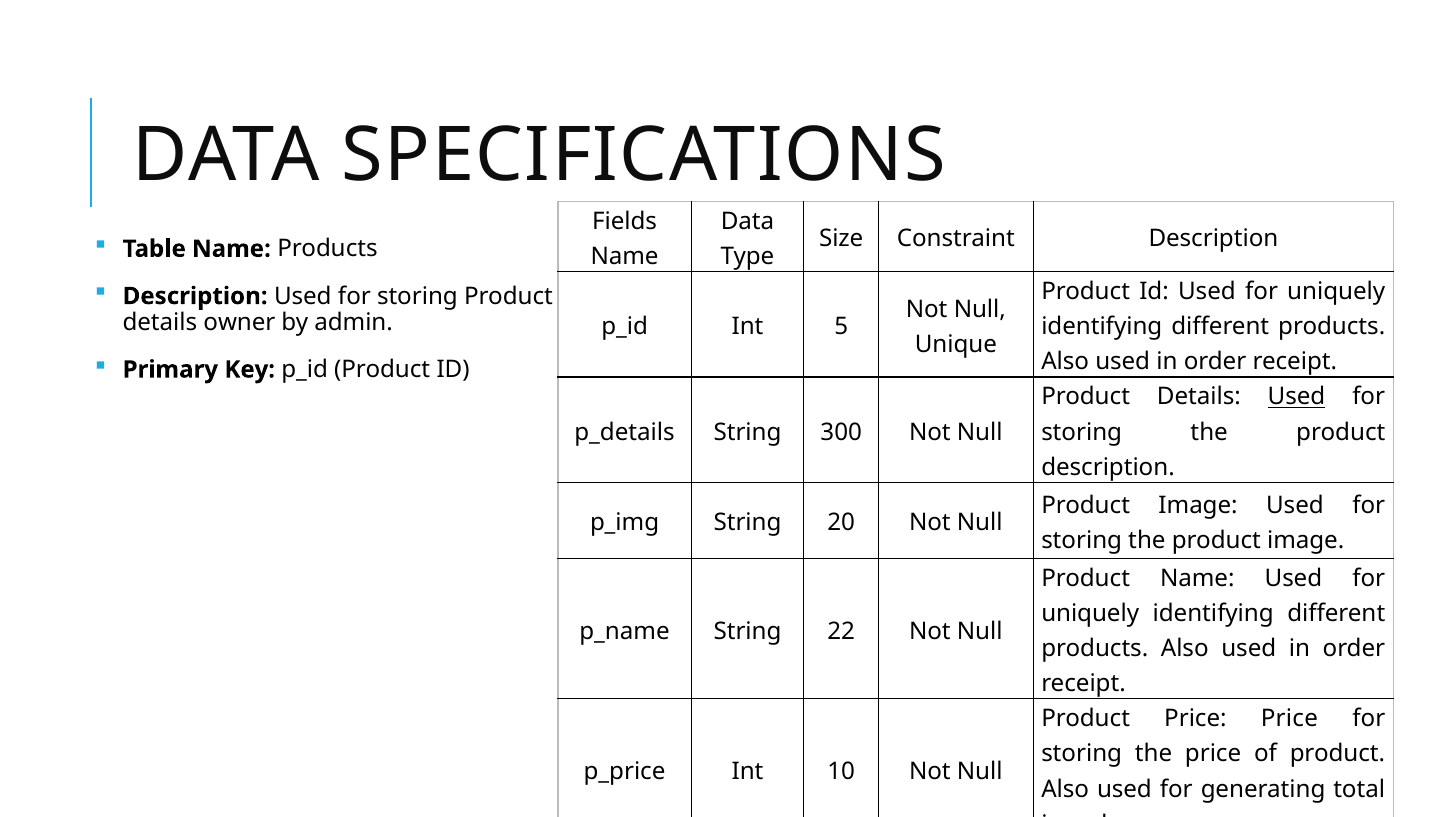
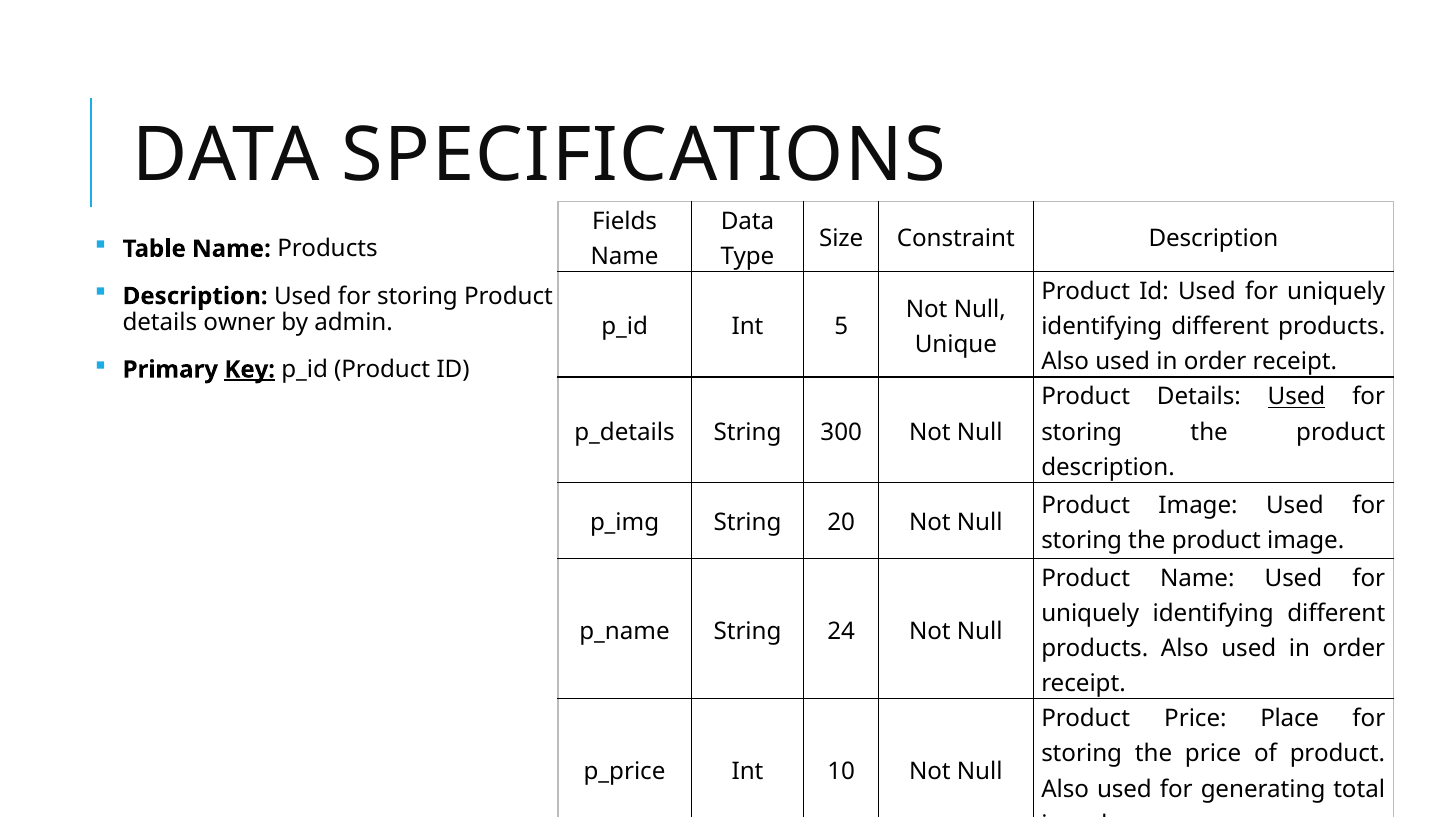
Key underline: none -> present
22: 22 -> 24
Price Price: Price -> Place
